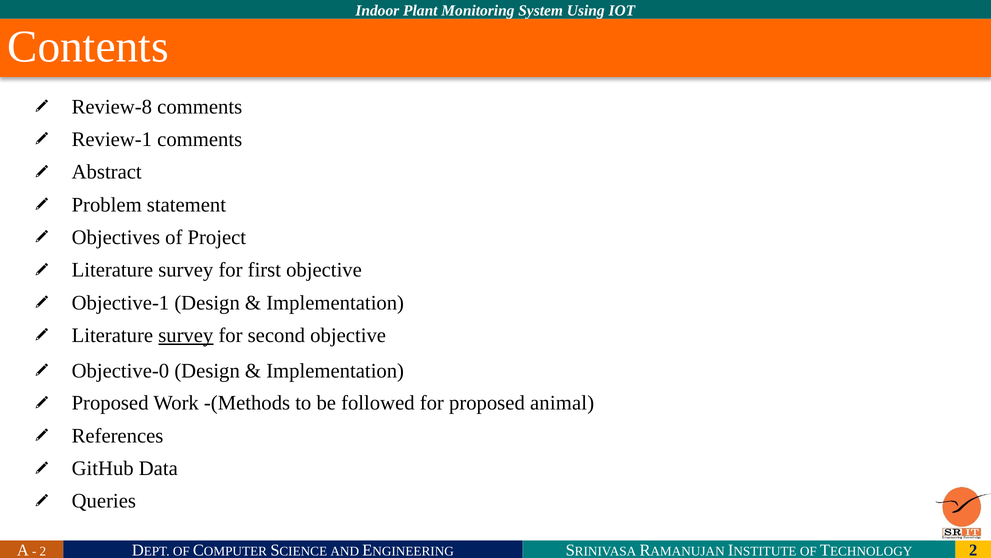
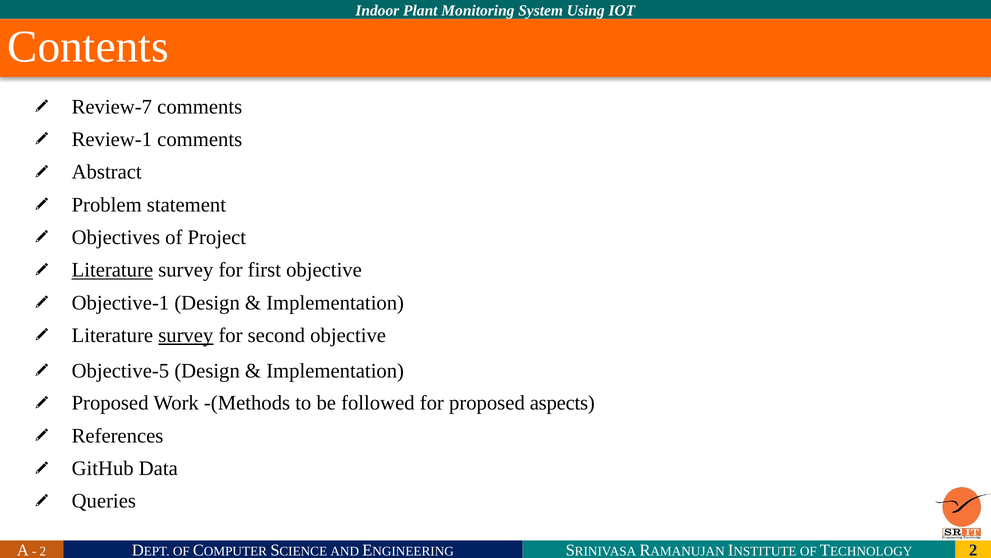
Review-8: Review-8 -> Review-7
Literature at (112, 270) underline: none -> present
Objective-0: Objective-0 -> Objective-5
animal: animal -> aspects
